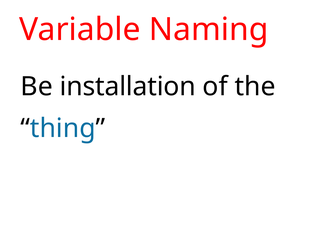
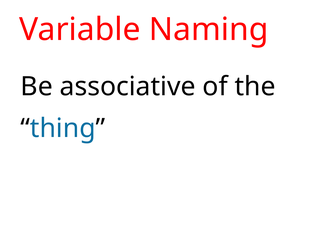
installation: installation -> associative
